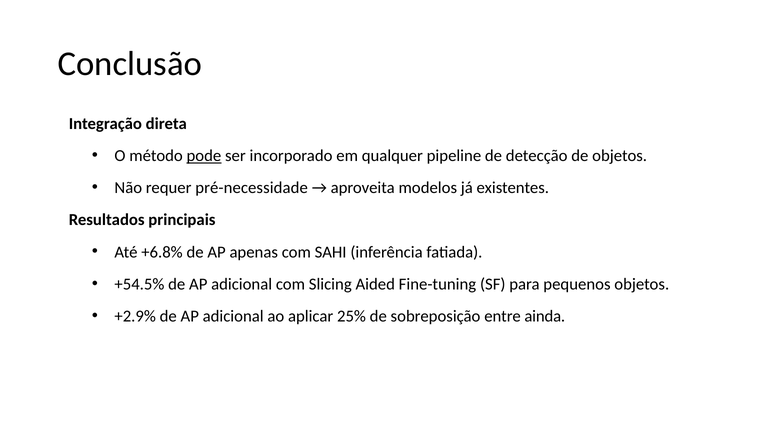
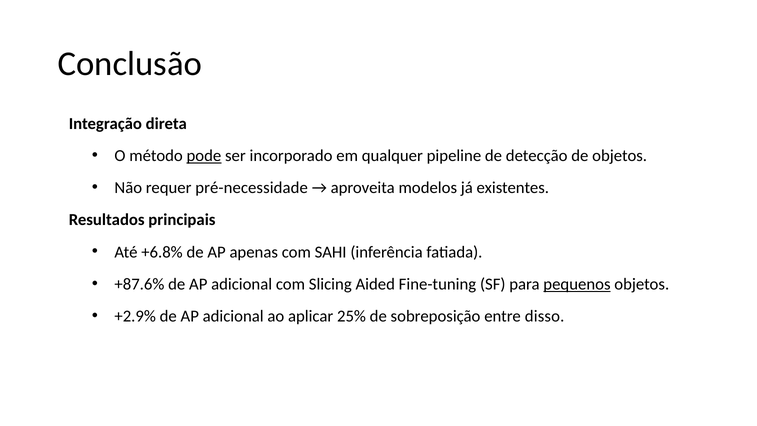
+54.5%: +54.5% -> +87.6%
pequenos underline: none -> present
ainda: ainda -> disso
